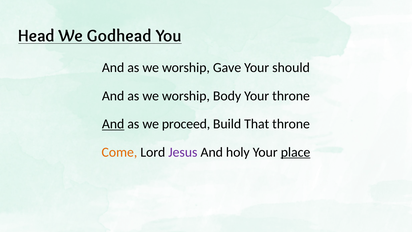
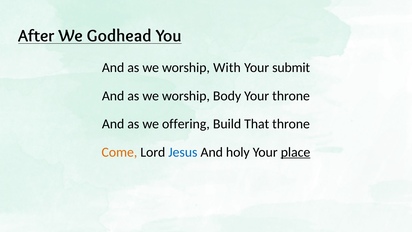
Head: Head -> After
Gave: Gave -> With
should: should -> submit
And at (113, 124) underline: present -> none
proceed: proceed -> offering
Jesus colour: purple -> blue
